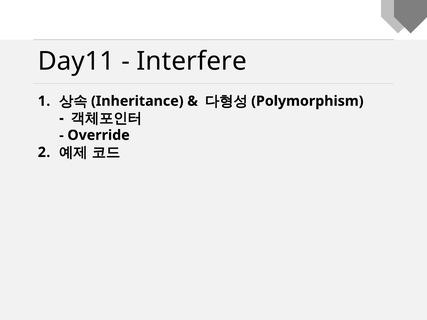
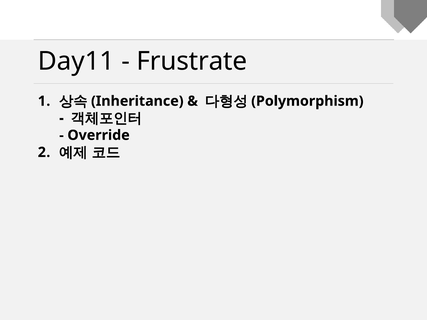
Interfere: Interfere -> Frustrate
